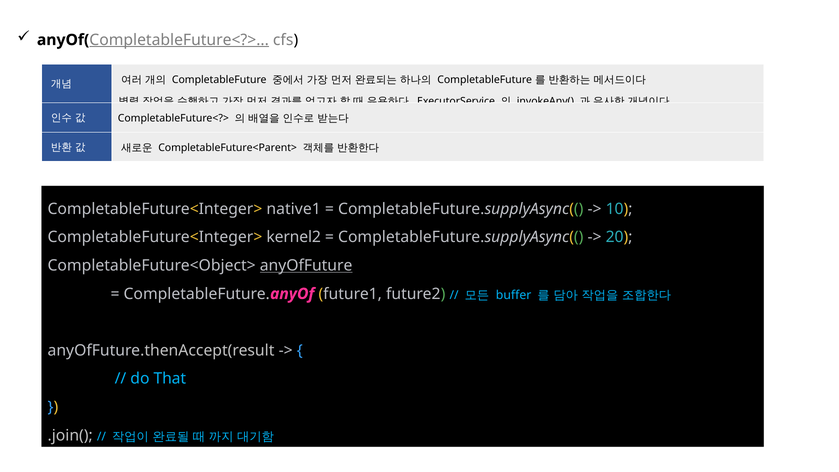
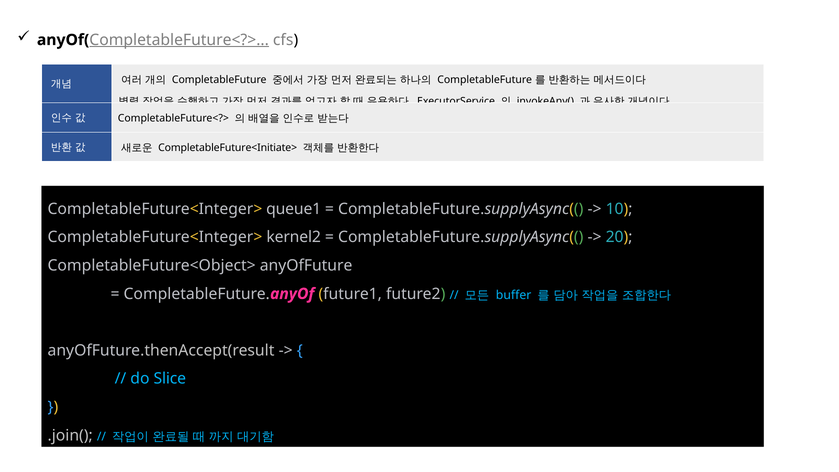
CompletableFuture<Parent>: CompletableFuture<Parent> -> CompletableFuture<Initiate>
native1: native1 -> queue1
anyOfFuture underline: present -> none
That: That -> Slice
